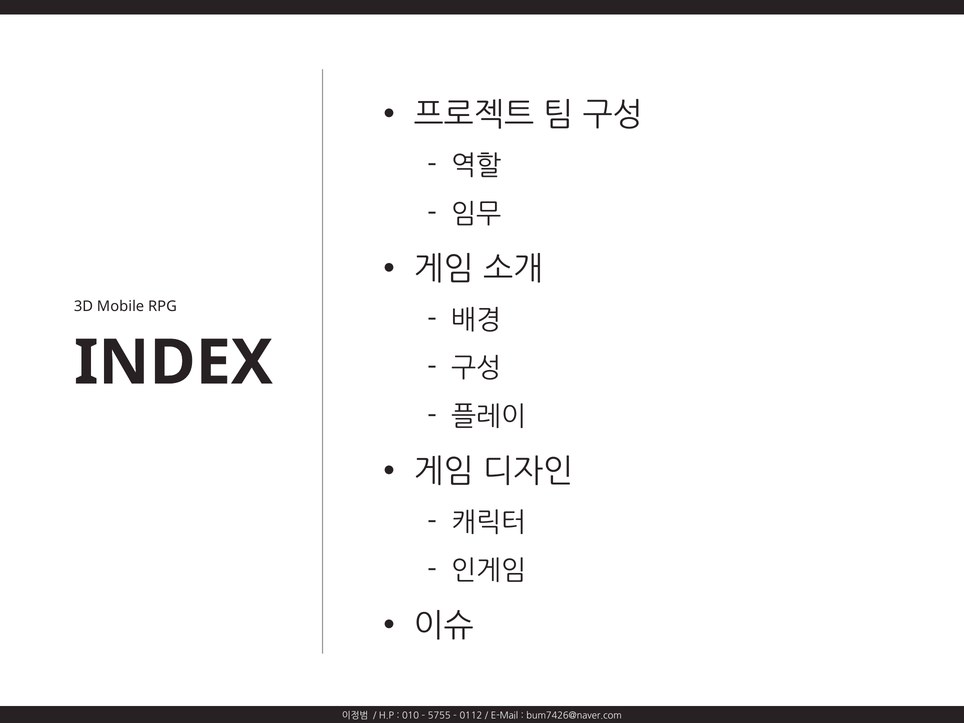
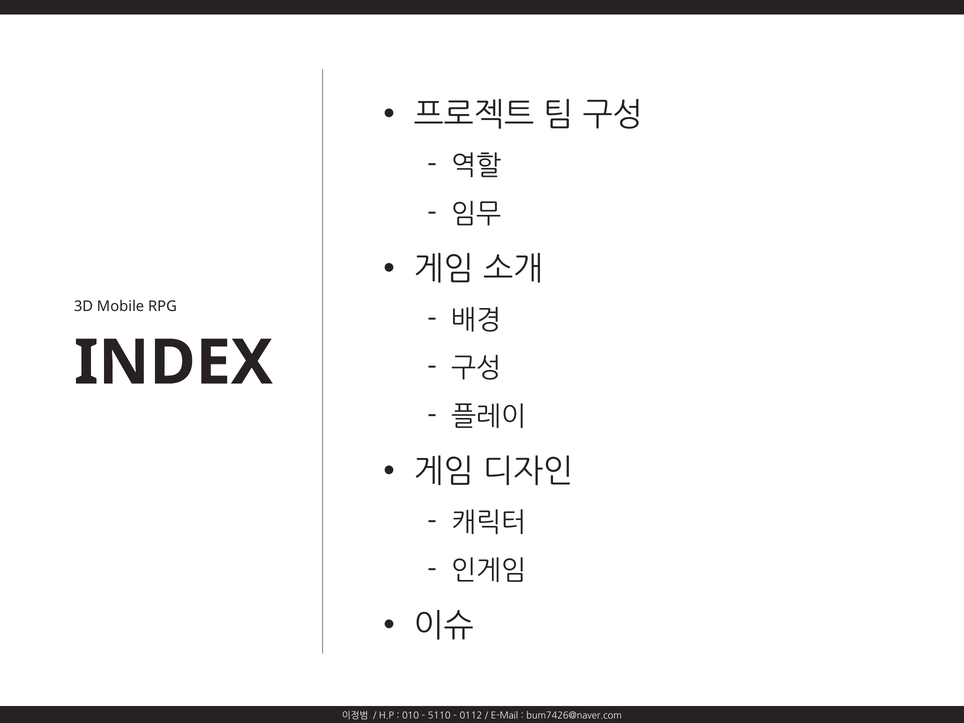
5755: 5755 -> 5110
